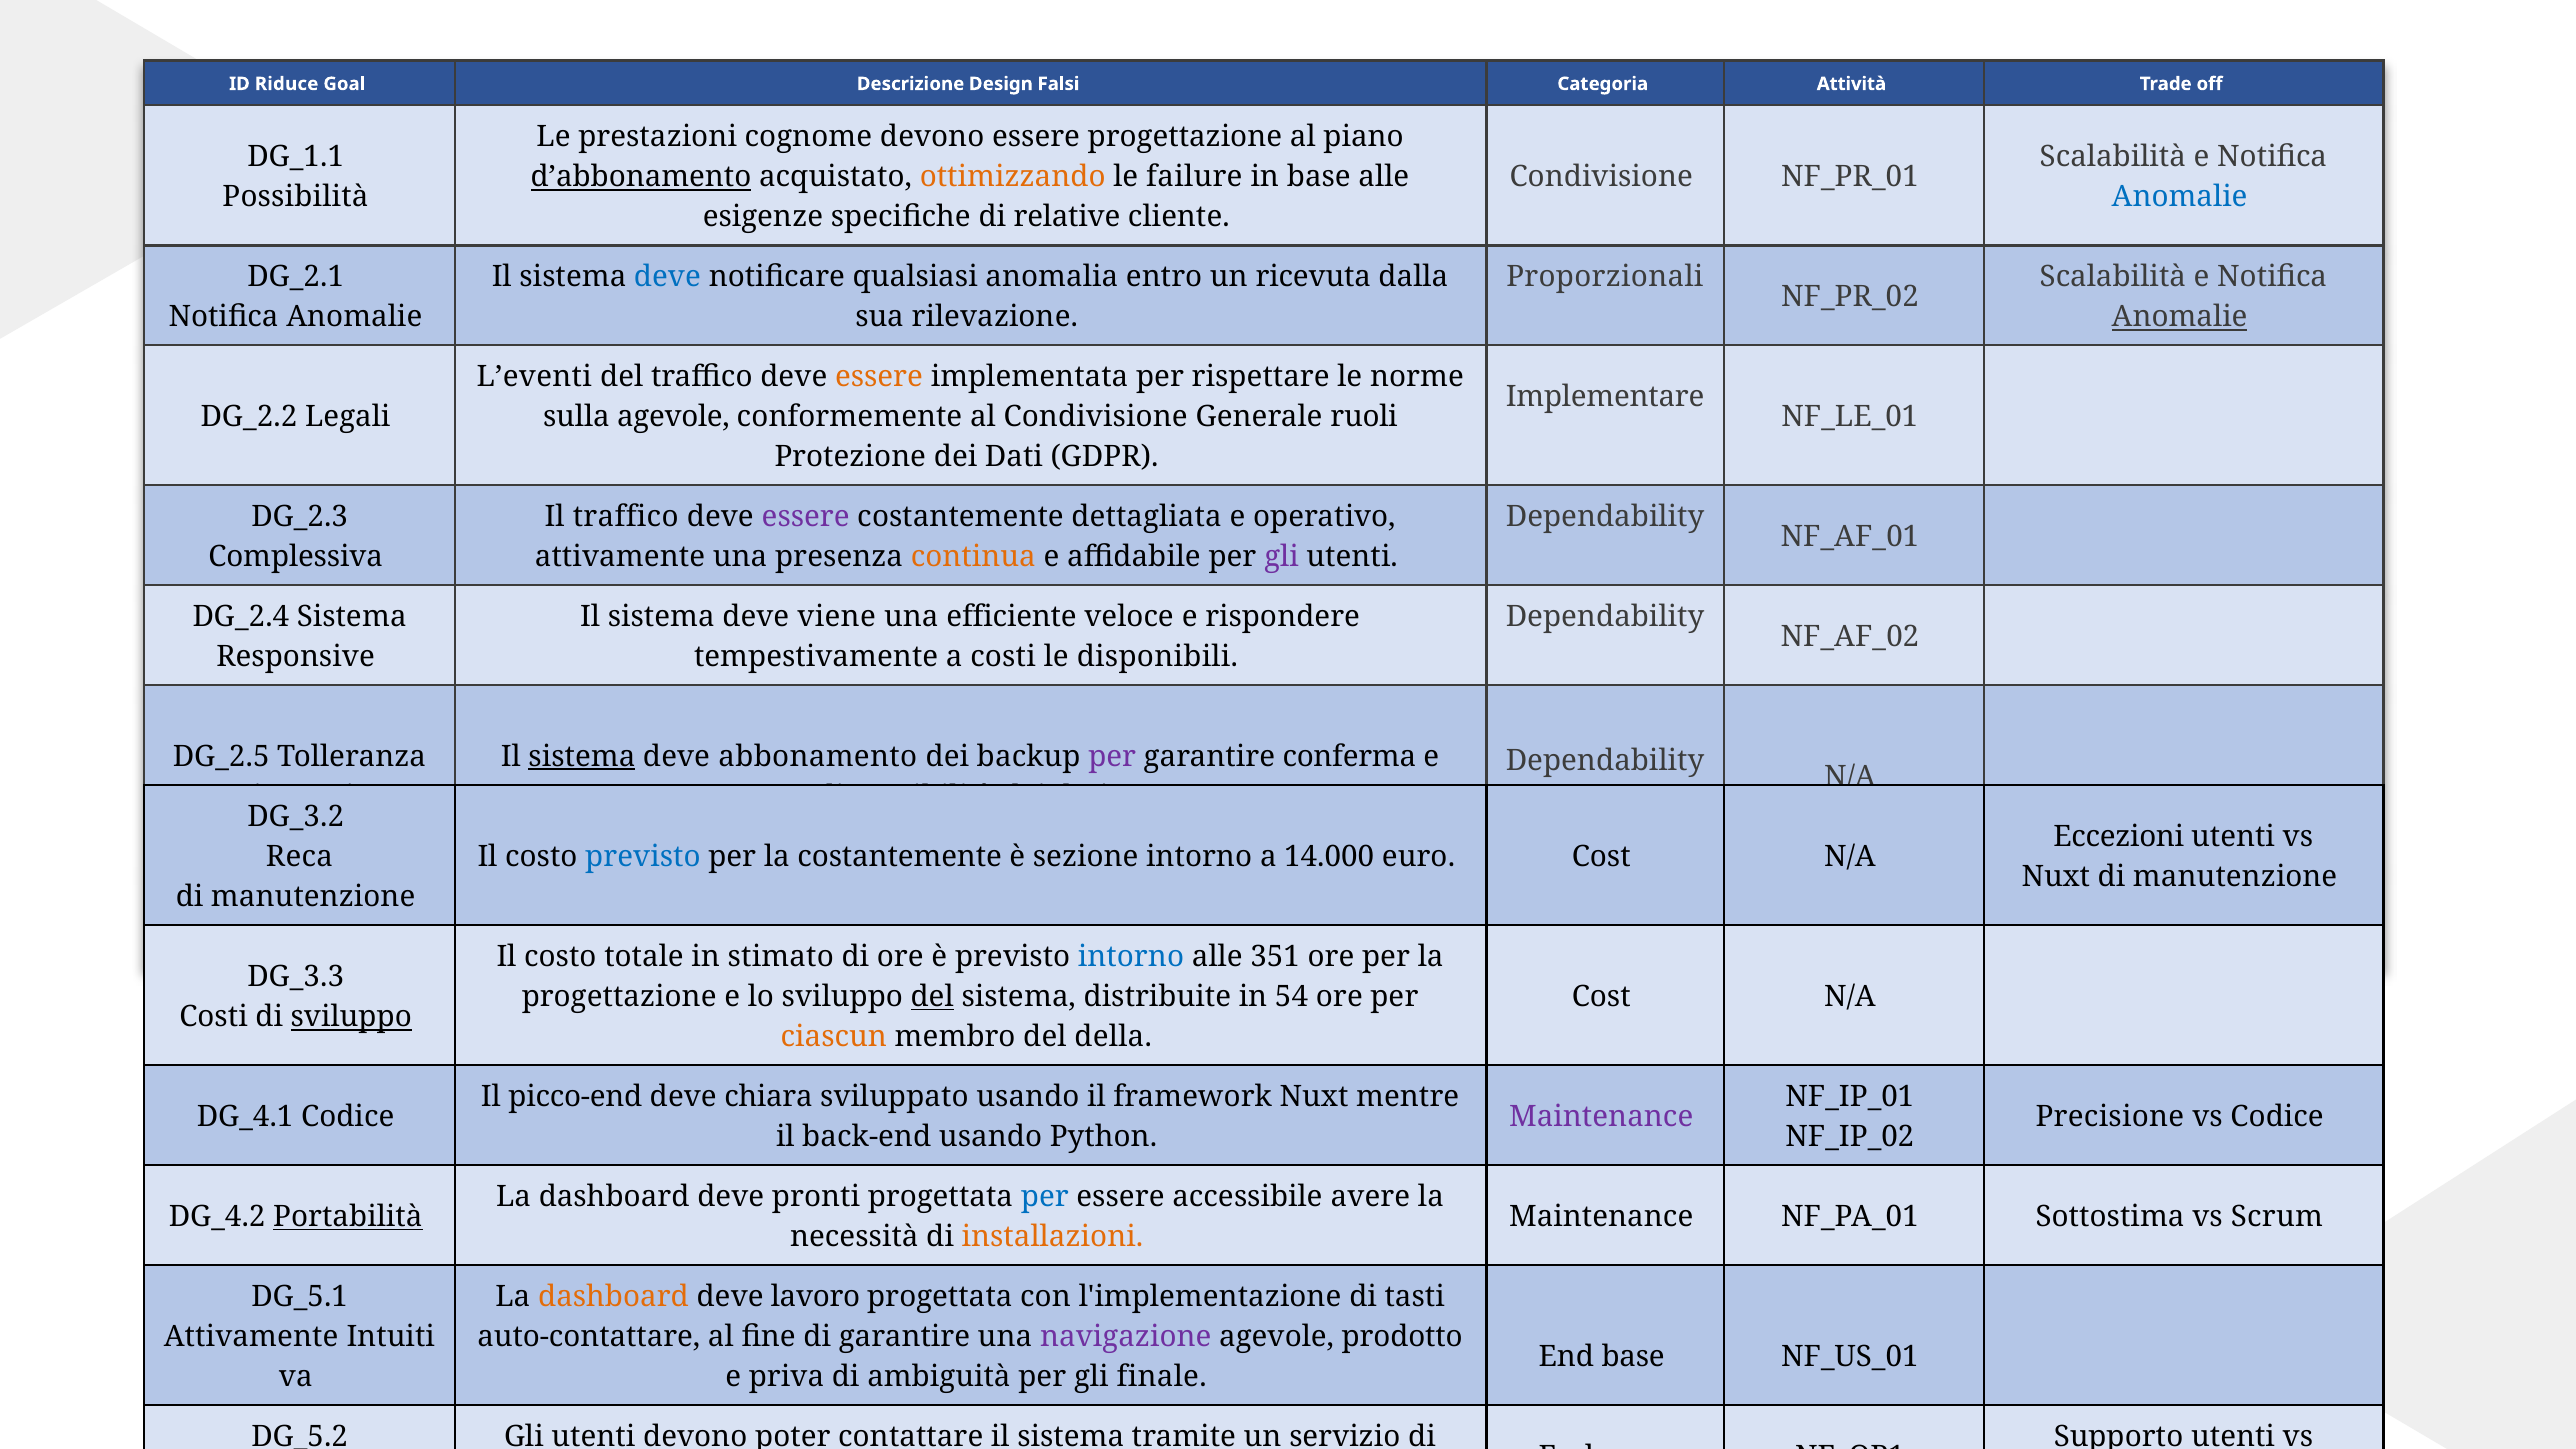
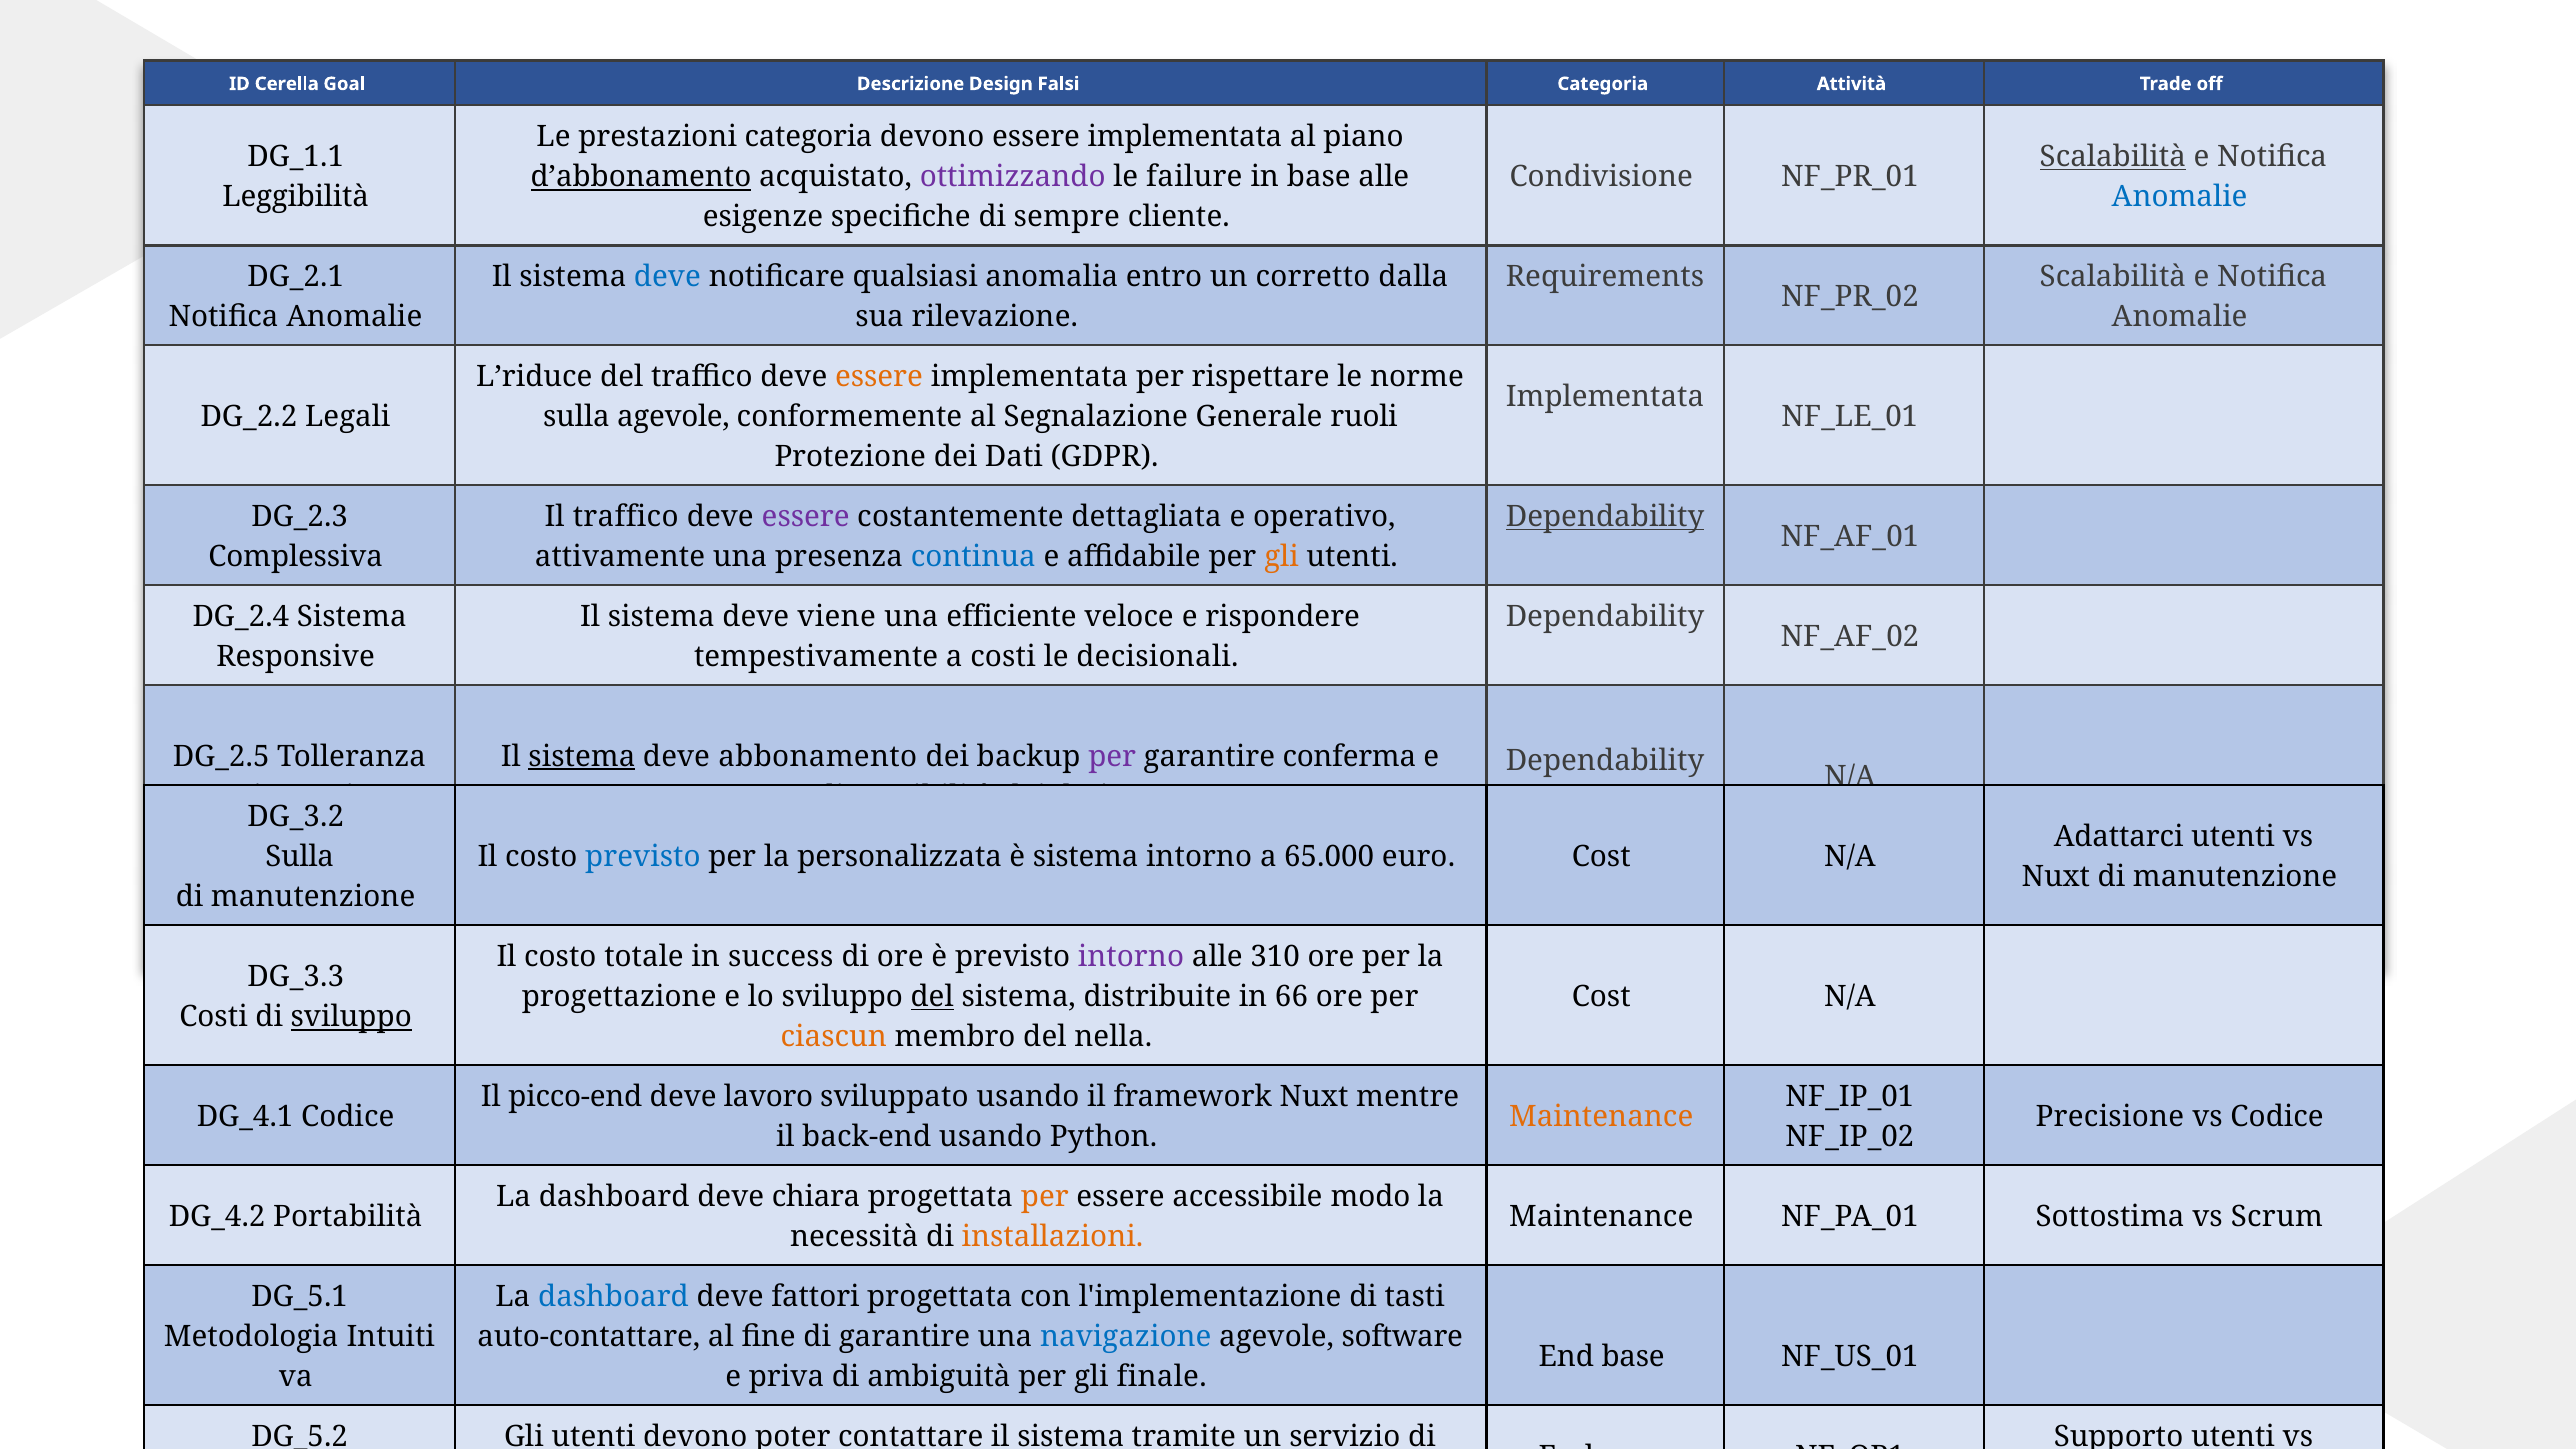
Riduce: Riduce -> Cerella
prestazioni cognome: cognome -> categoria
devono essere progettazione: progettazione -> implementata
Scalabilità at (2113, 157) underline: none -> present
ottimizzando colour: orange -> purple
Possibilità: Possibilità -> Leggibilità
relative: relative -> sempre
ricevuta: ricevuta -> corretto
Proporzionali: Proporzionali -> Requirements
Anomalie at (2180, 317) underline: present -> none
L’eventi: L’eventi -> L’riduce
Implementare at (1605, 397): Implementare -> Implementata
al Condivisione: Condivisione -> Segnalazione
Dependability at (1605, 517) underline: none -> present
continua colour: orange -> blue
gli at (1282, 557) colour: purple -> orange
disponibili: disponibili -> decisionali
Eccezioni: Eccezioni -> Adattarci
Reca at (299, 857): Reca -> Sulla
la costantemente: costantemente -> personalizzata
è sezione: sezione -> sistema
14.000: 14.000 -> 65.000
stimato: stimato -> success
intorno at (1131, 957) colour: blue -> purple
351: 351 -> 310
54: 54 -> 66
della: della -> nella
chiara: chiara -> lavoro
Maintenance at (1601, 1117) colour: purple -> orange
pronti: pronti -> chiara
per at (1045, 1197) colour: blue -> orange
avere: avere -> modo
Portabilità underline: present -> none
dashboard at (613, 1296) colour: orange -> blue
lavoro: lavoro -> fattori
Attivamente at (251, 1337): Attivamente -> Metodologia
navigazione colour: purple -> blue
prodotto: prodotto -> software
